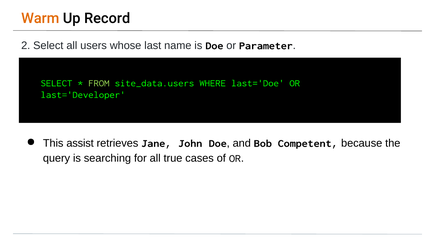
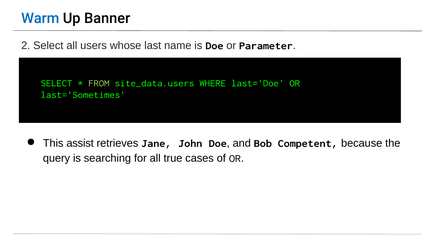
Warm colour: orange -> blue
Record: Record -> Banner
last='Developer: last='Developer -> last='Sometimes
